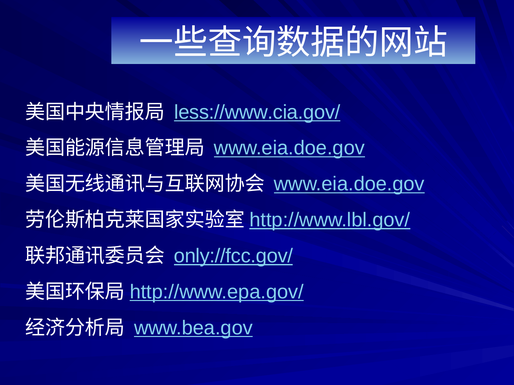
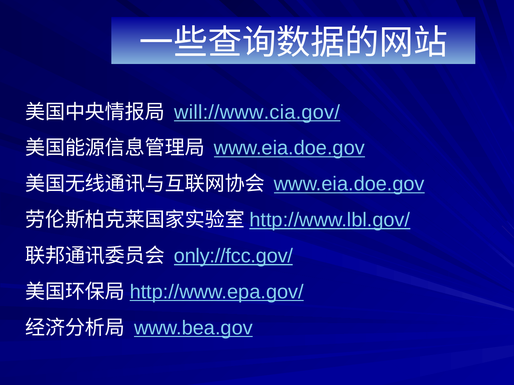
less://www.cia.gov/: less://www.cia.gov/ -> will://www.cia.gov/
